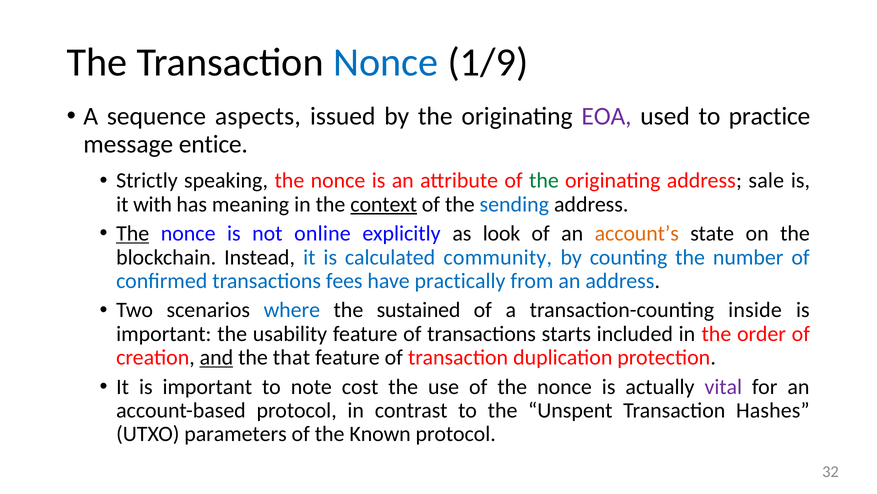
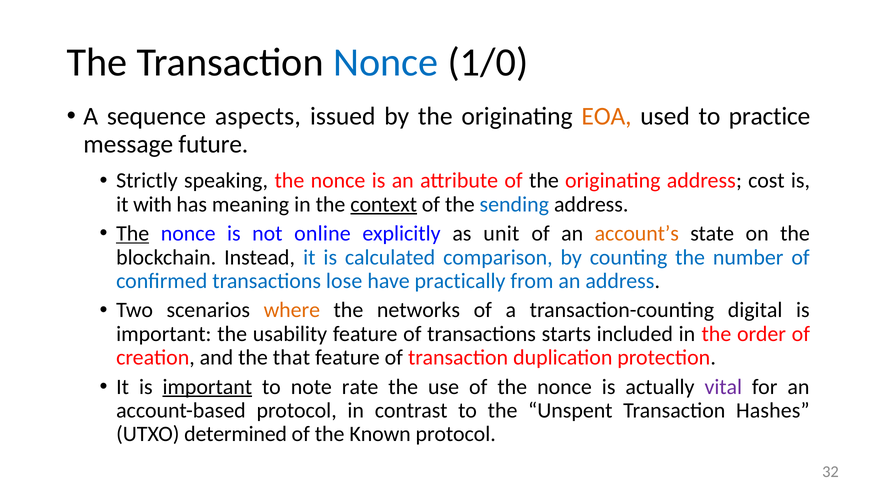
1/9: 1/9 -> 1/0
EOA colour: purple -> orange
entice: entice -> future
the at (544, 180) colour: green -> black
sale: sale -> cost
look: look -> unit
community: community -> comparison
fees: fees -> lose
where colour: blue -> orange
sustained: sustained -> networks
inside: inside -> digital
and underline: present -> none
important at (207, 386) underline: none -> present
cost: cost -> rate
parameters: parameters -> determined
